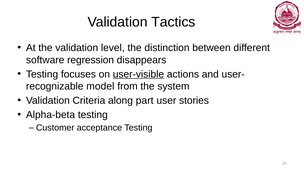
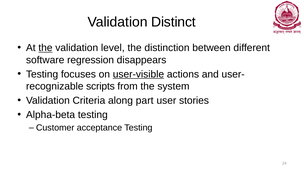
Tactics: Tactics -> Distinct
the at (45, 48) underline: none -> present
model: model -> scripts
